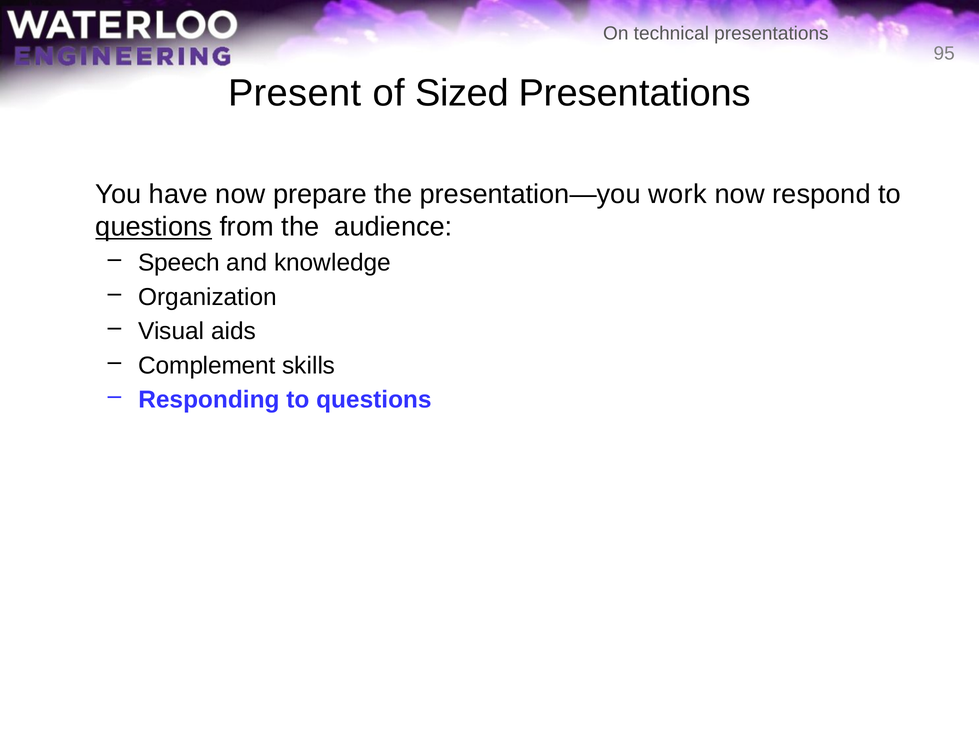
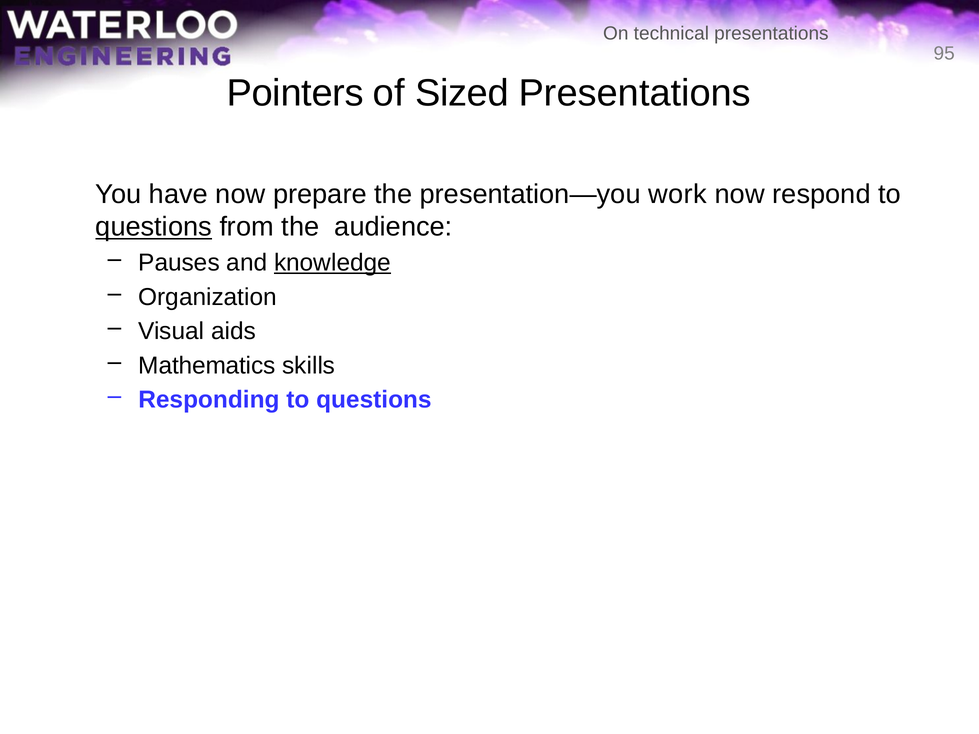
Present: Present -> Pointers
Speech: Speech -> Pauses
knowledge underline: none -> present
Complement: Complement -> Mathematics
